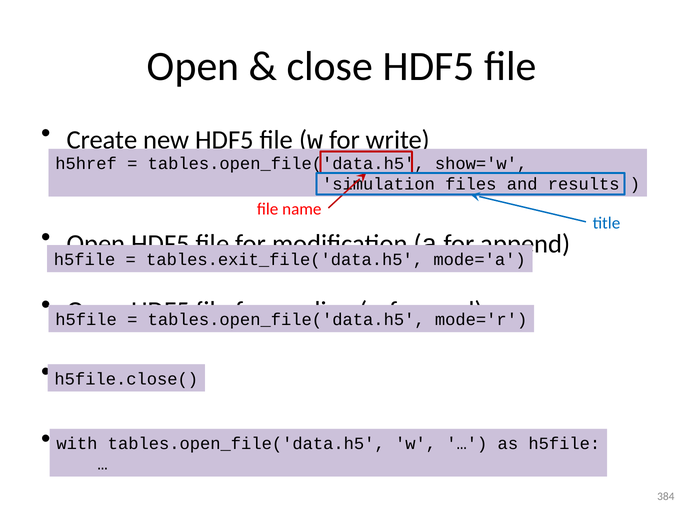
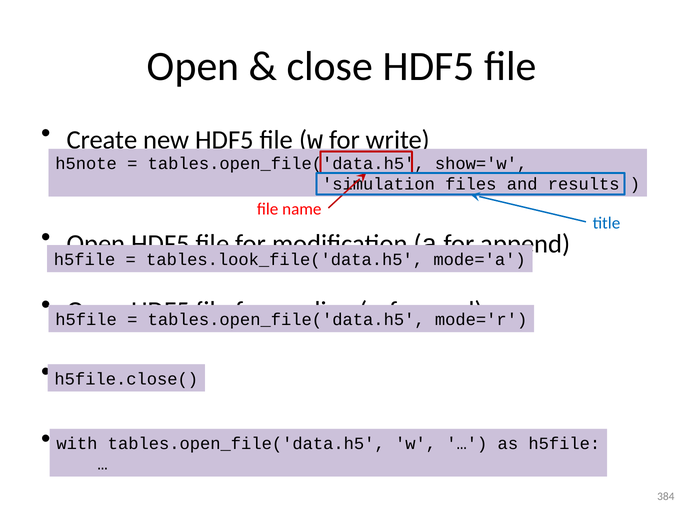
h5href: h5href -> h5note
tables.exit_file('data.h5: tables.exit_file('data.h5 -> tables.look_file('data.h5
